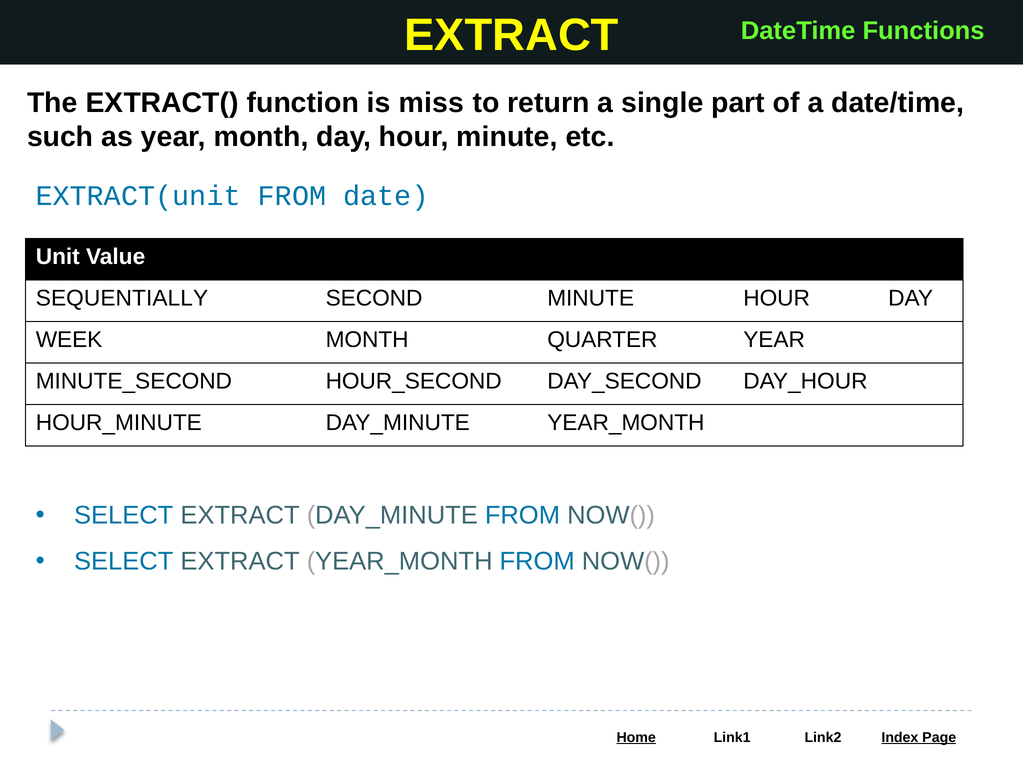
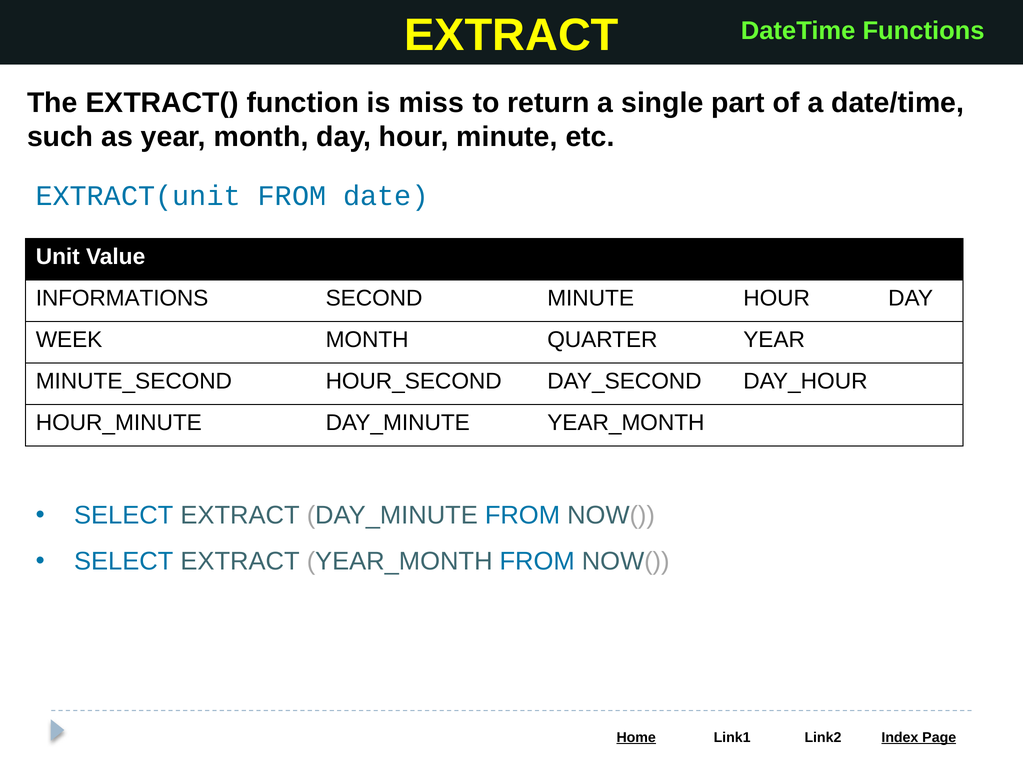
SEQUENTIALLY: SEQUENTIALLY -> INFORMATIONS
